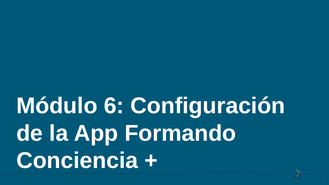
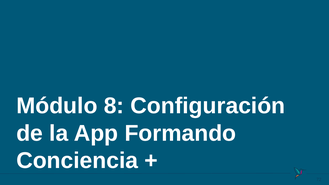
6: 6 -> 8
